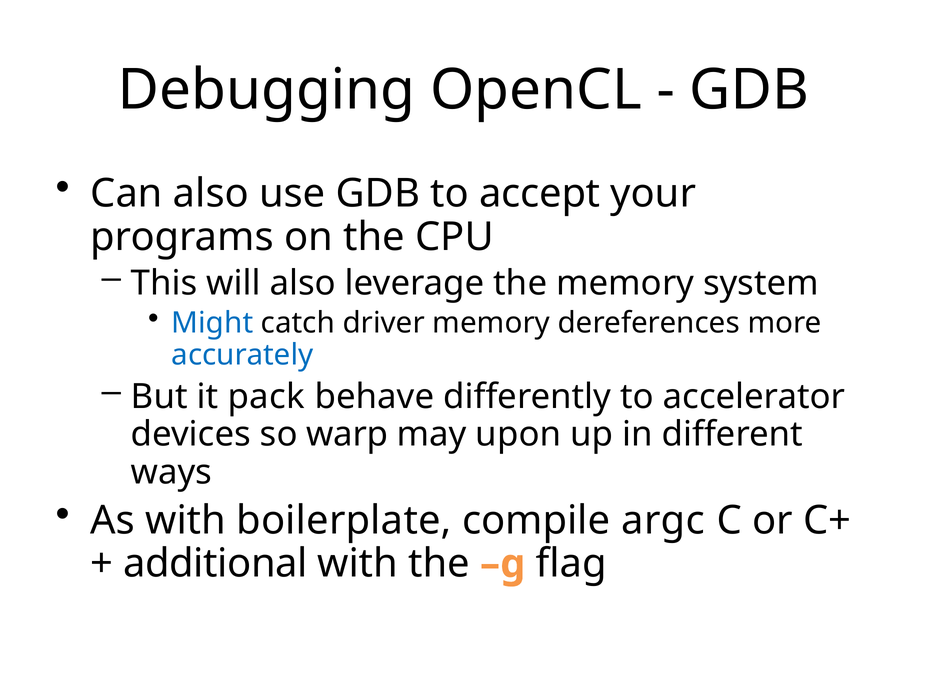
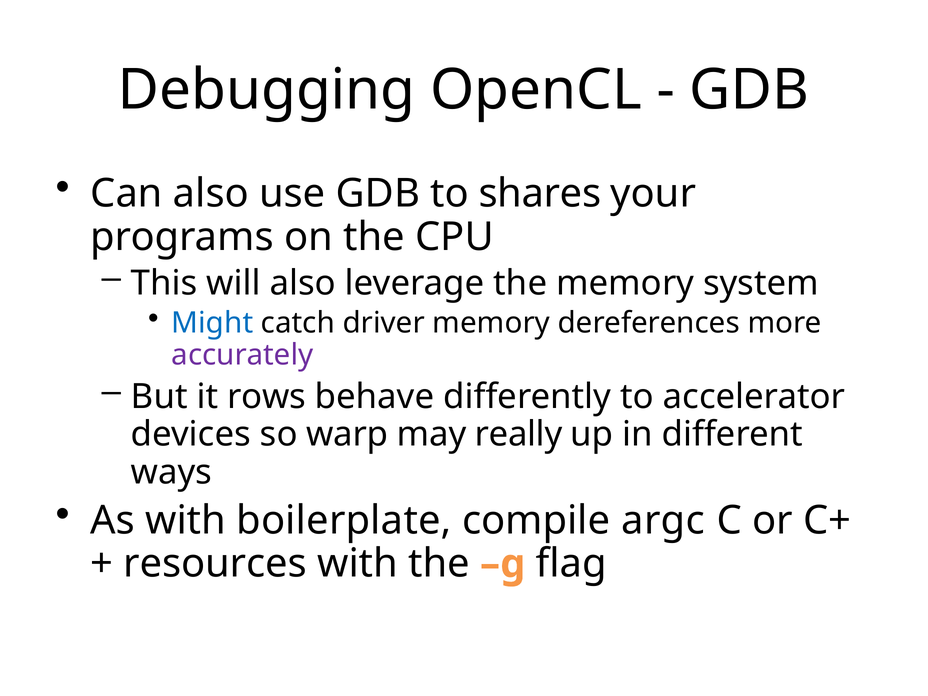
accept: accept -> shares
accurately colour: blue -> purple
pack: pack -> rows
upon: upon -> really
additional: additional -> resources
